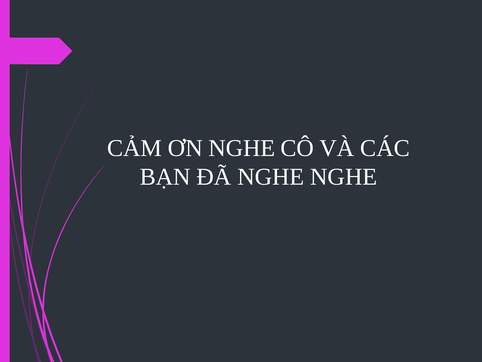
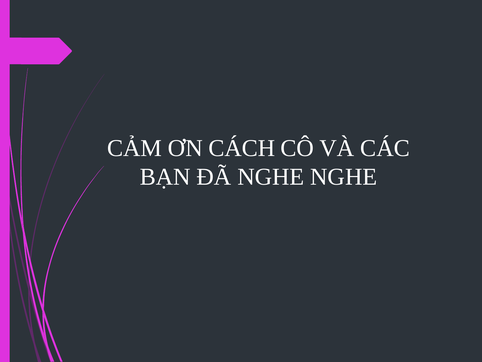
ƠN NGHE: NGHE -> CÁCH
